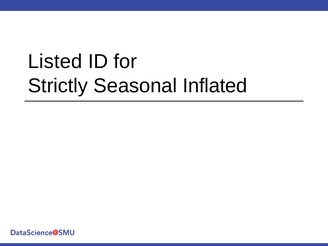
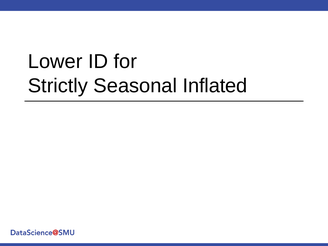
Listed: Listed -> Lower
